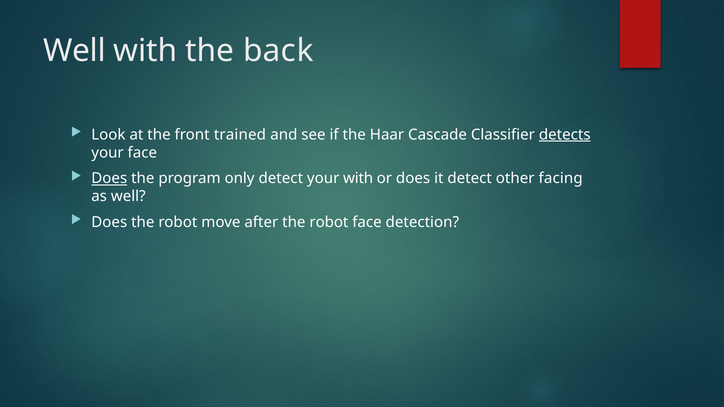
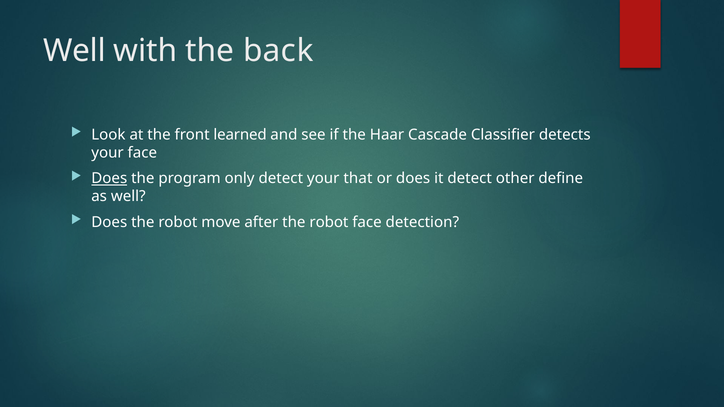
trained: trained -> learned
detects underline: present -> none
your with: with -> that
facing: facing -> define
